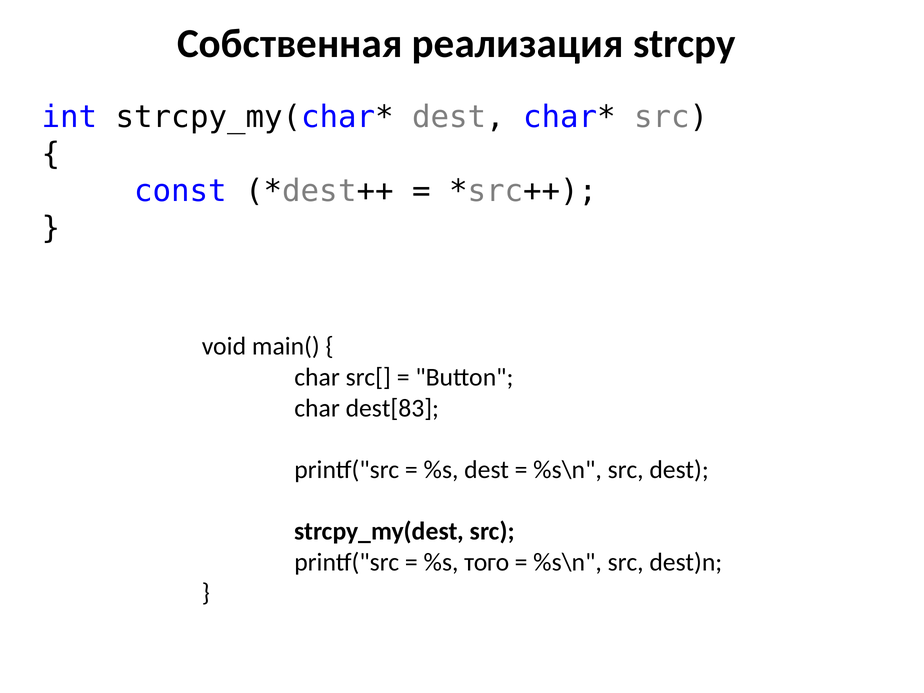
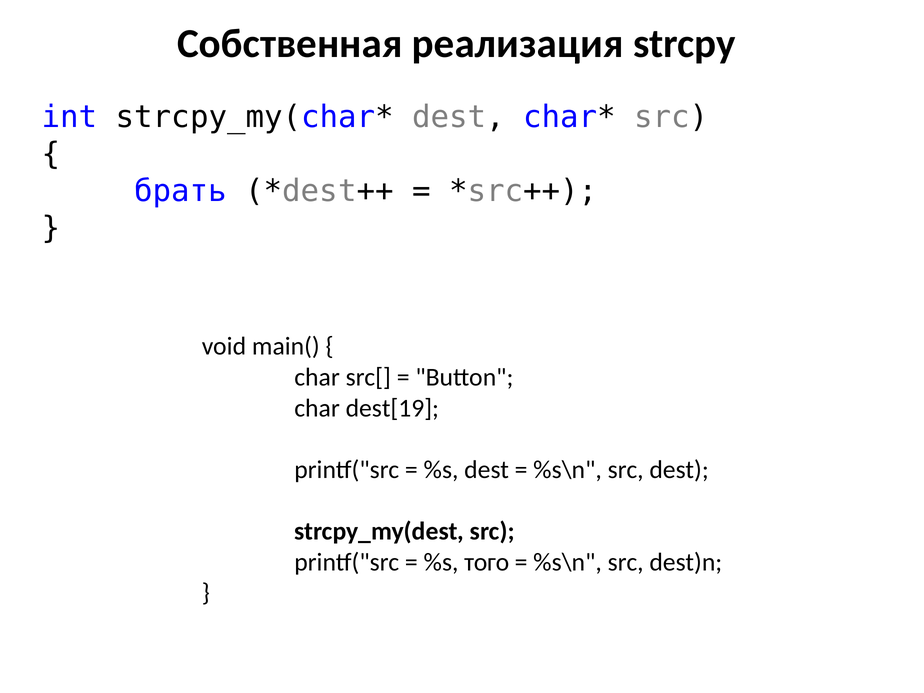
const: const -> брать
dest[83: dest[83 -> dest[19
